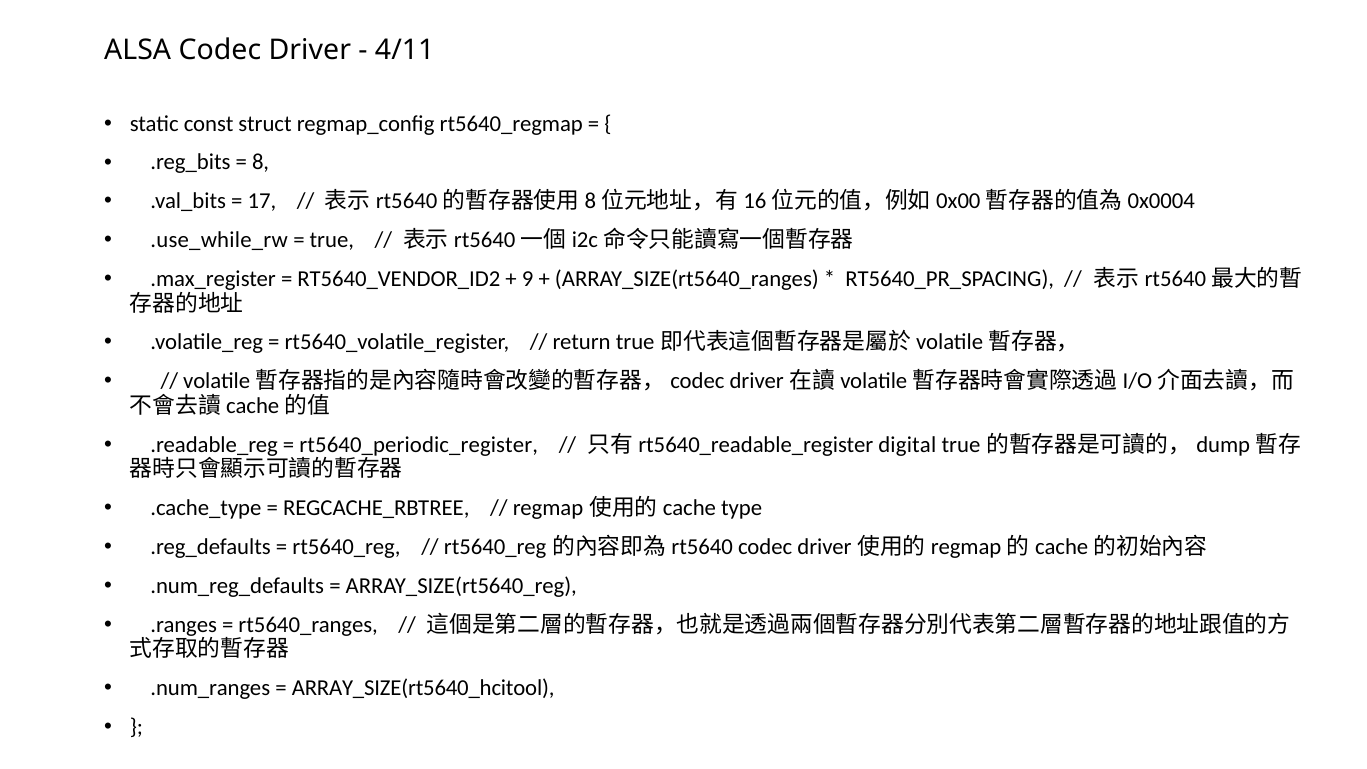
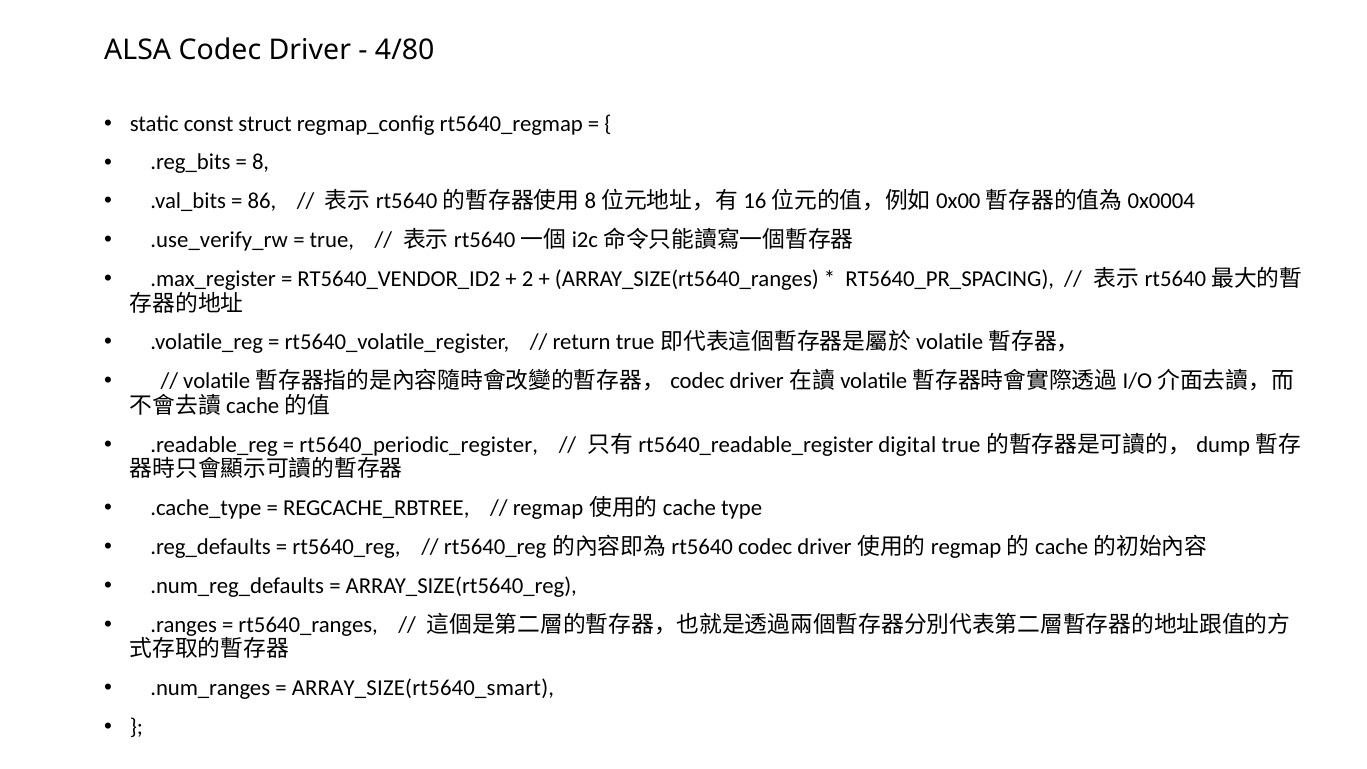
4/11: 4/11 -> 4/80
17: 17 -> 86
.use_while_rw: .use_while_rw -> .use_verify_rw
9: 9 -> 2
ARRAY_SIZE(rt5640_hcitool: ARRAY_SIZE(rt5640_hcitool -> ARRAY_SIZE(rt5640_smart
